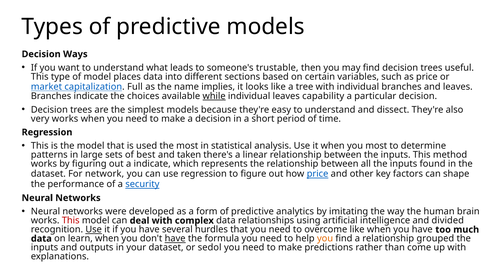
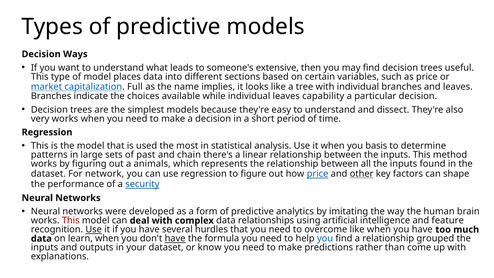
trustable: trustable -> extensive
while underline: present -> none
you most: most -> basis
best: best -> past
taken: taken -> chain
a indicate: indicate -> animals
other underline: none -> present
divided: divided -> feature
you at (325, 238) colour: orange -> blue
sedol: sedol -> know
